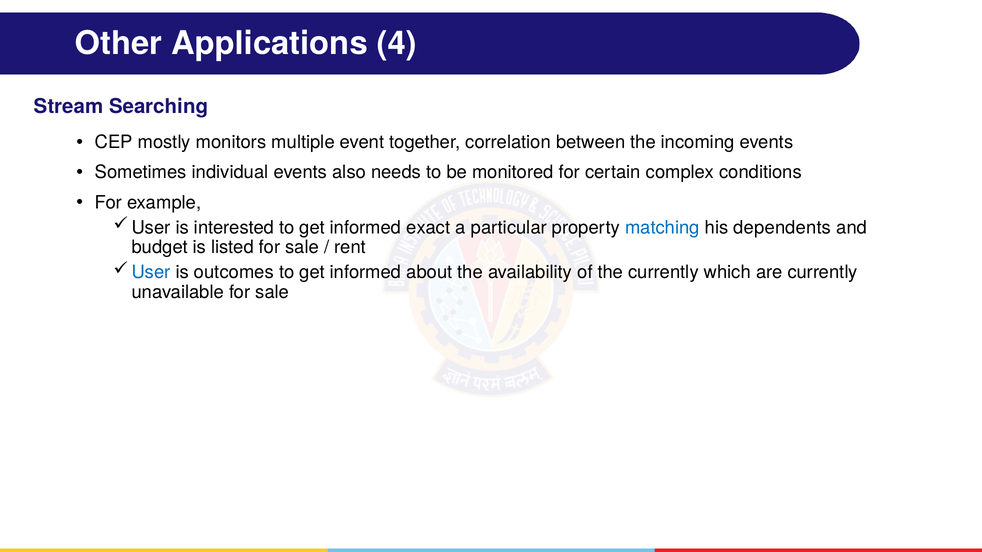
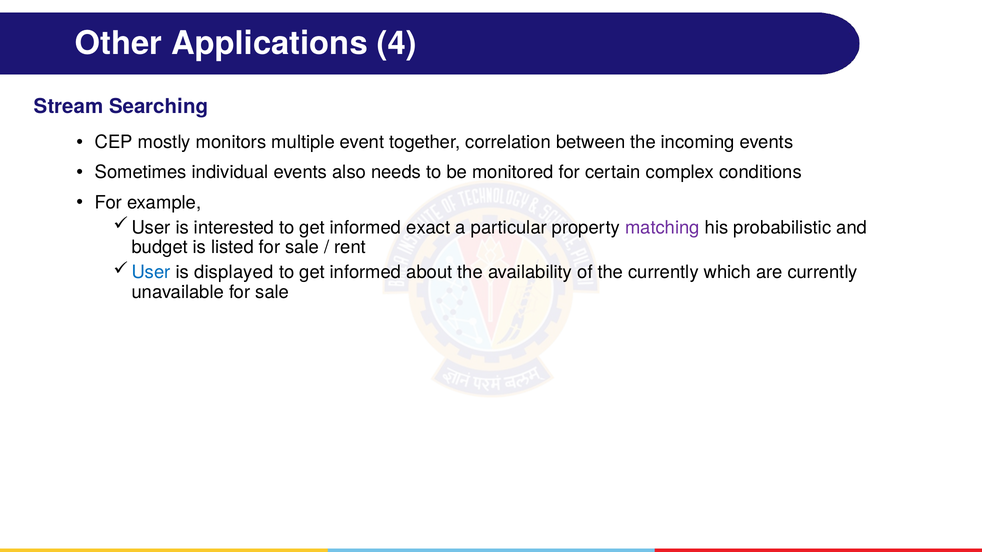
matching colour: blue -> purple
dependents: dependents -> probabilistic
outcomes: outcomes -> displayed
